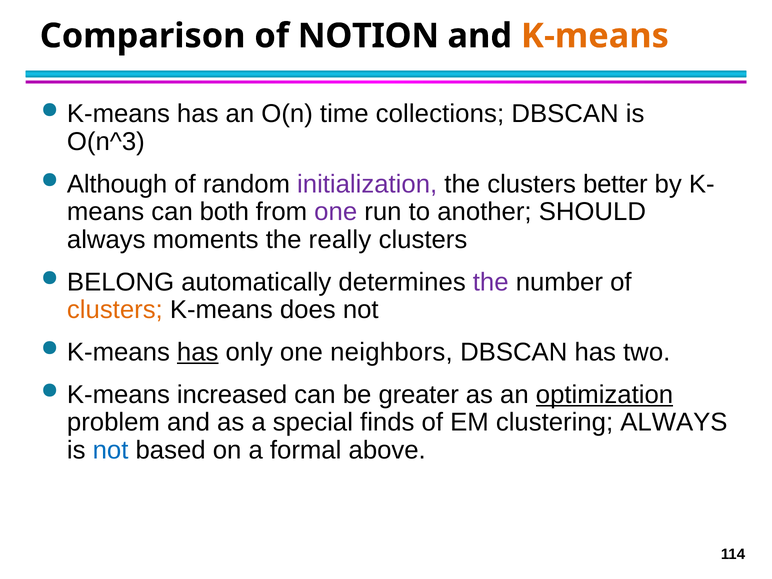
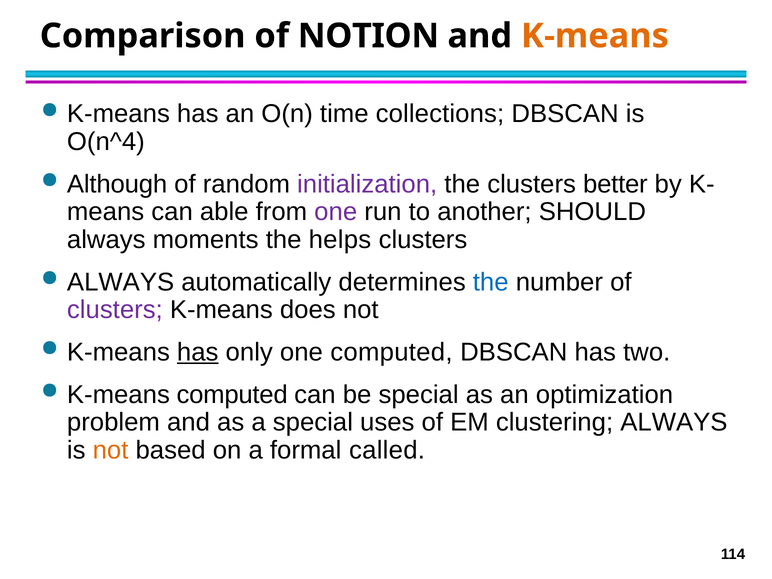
O(n^3: O(n^3 -> O(n^4
both: both -> able
really: really -> helps
BELONG at (121, 282): BELONG -> ALWAYS
the at (491, 282) colour: purple -> blue
clusters at (115, 310) colour: orange -> purple
one neighbors: neighbors -> computed
K-means increased: increased -> computed
be greater: greater -> special
optimization underline: present -> none
finds: finds -> uses
not at (111, 450) colour: blue -> orange
above: above -> called
